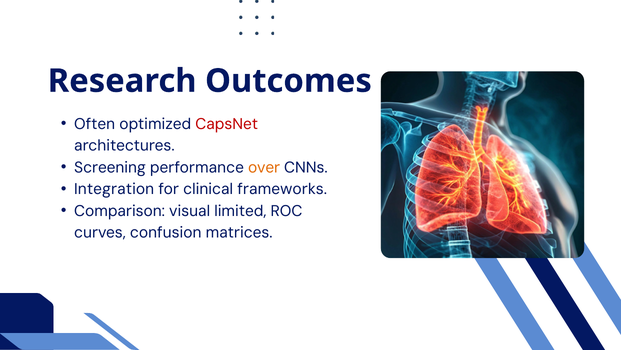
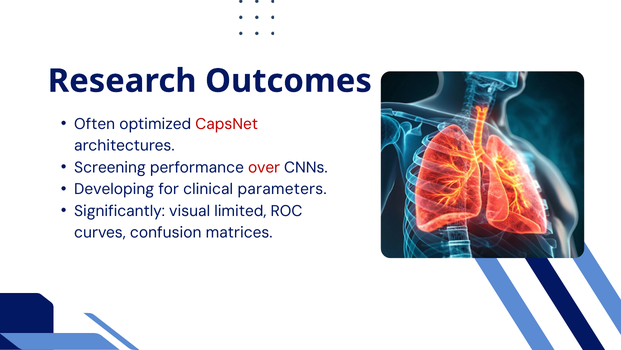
over colour: orange -> red
Integration: Integration -> Developing
frameworks: frameworks -> parameters
Comparison: Comparison -> Significantly
